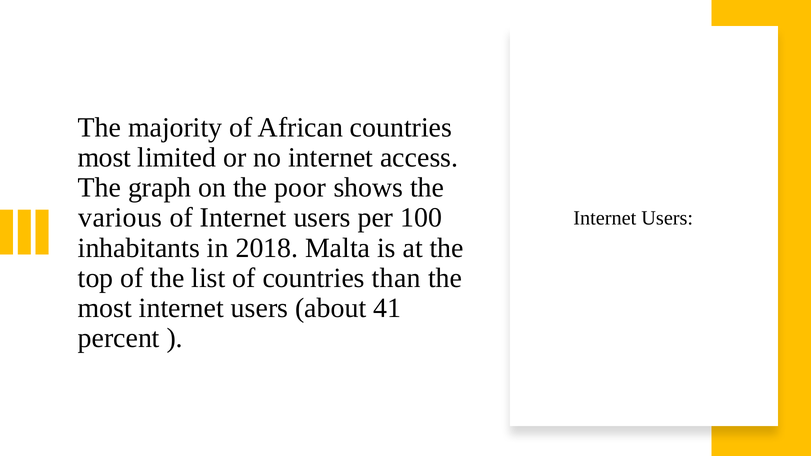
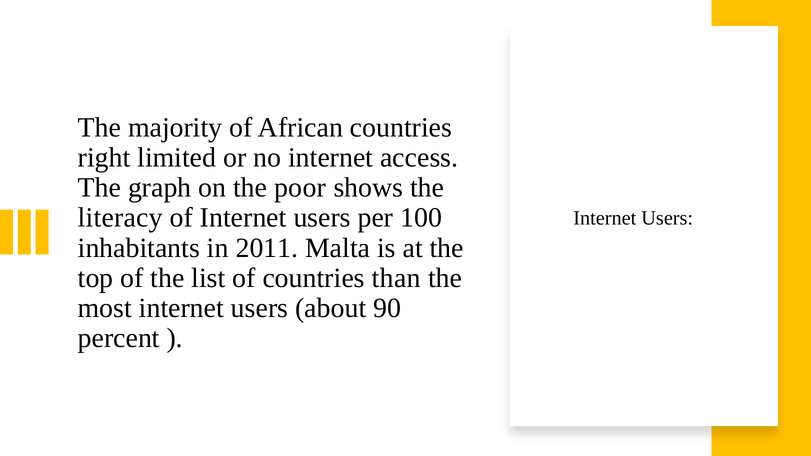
most at (104, 158): most -> right
various: various -> literacy
2018: 2018 -> 2011
41: 41 -> 90
